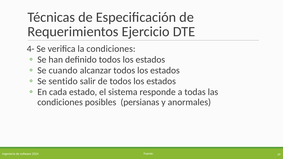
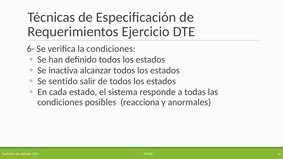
4-: 4- -> 6-
cuando: cuando -> inactiva
persianas: persianas -> reacciona
